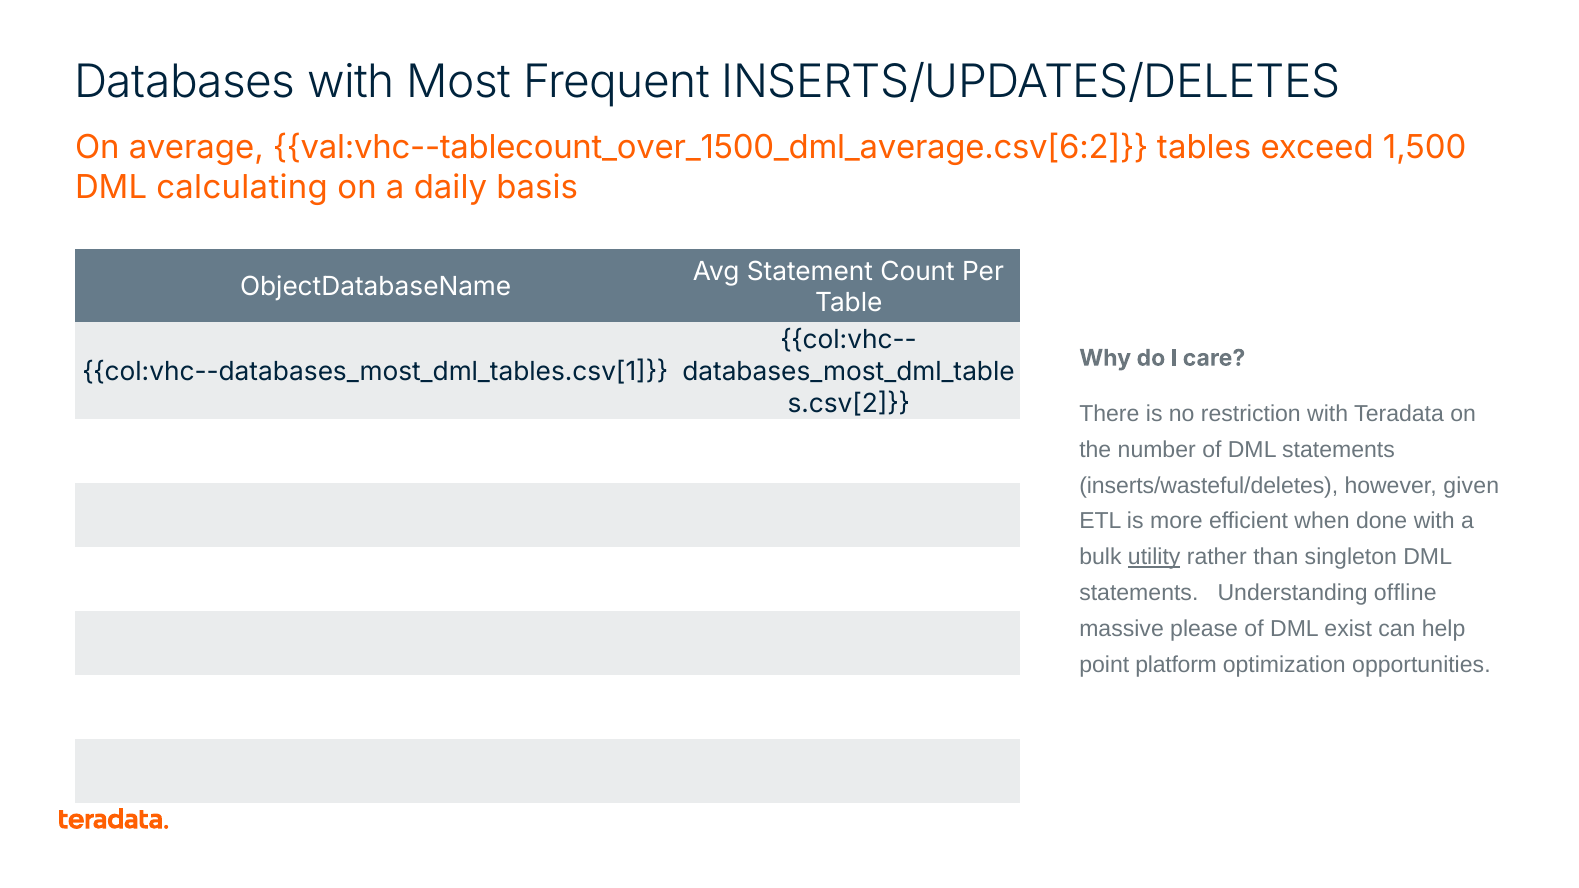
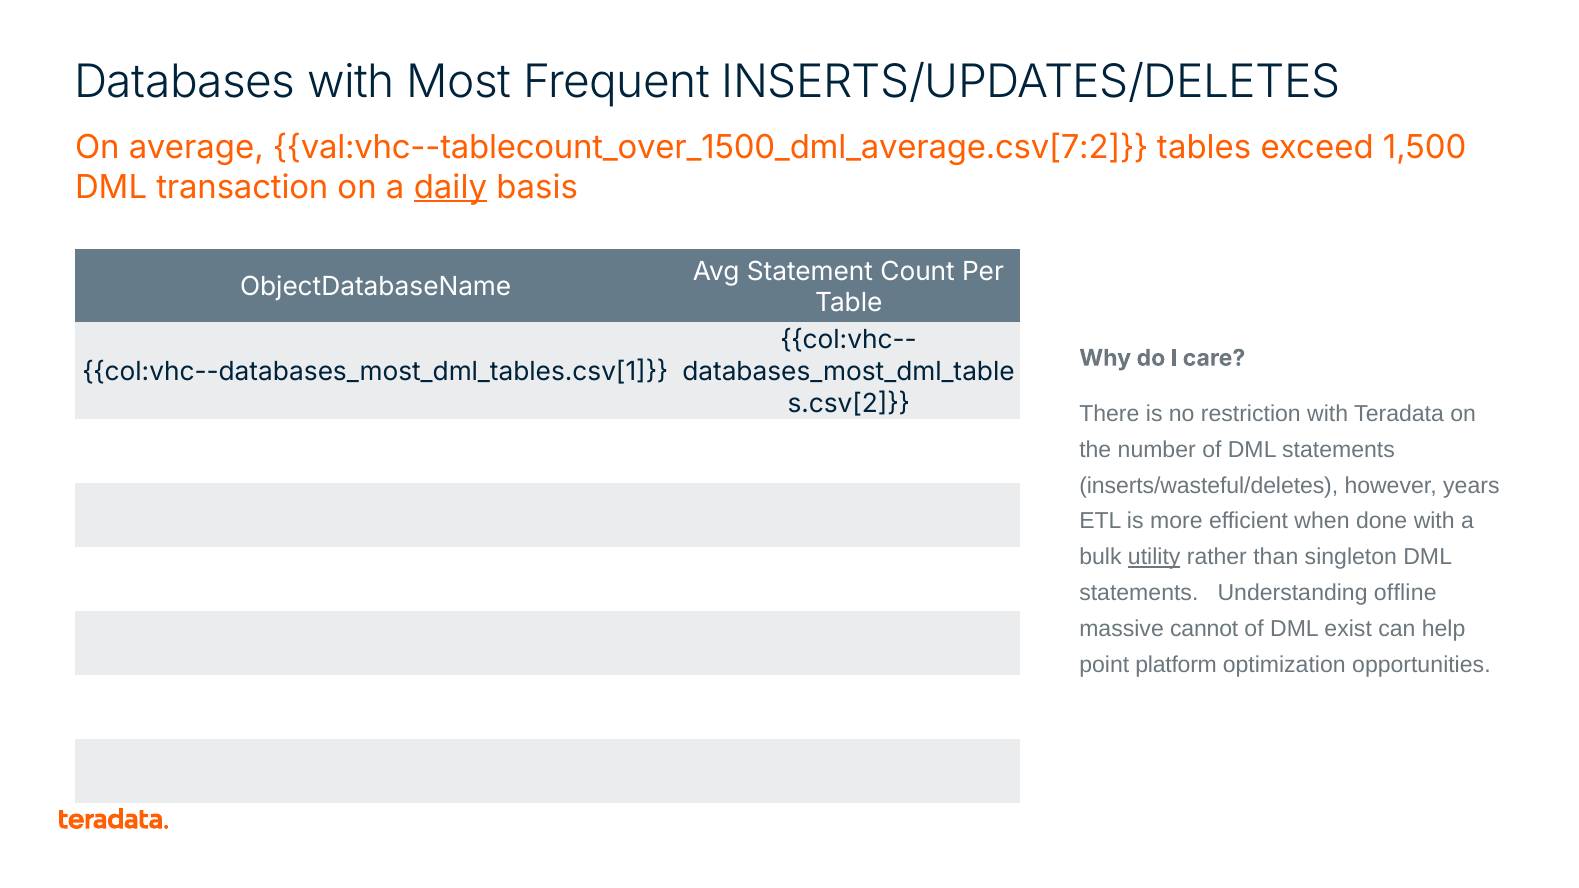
val:vhc--tablecount_over_1500_dml_average.csv[6:2: val:vhc--tablecount_over_1500_dml_average.csv[6:2 -> val:vhc--tablecount_over_1500_dml_average.csv[7:2
calculating: calculating -> transaction
daily underline: none -> present
given: given -> years
please: please -> cannot
